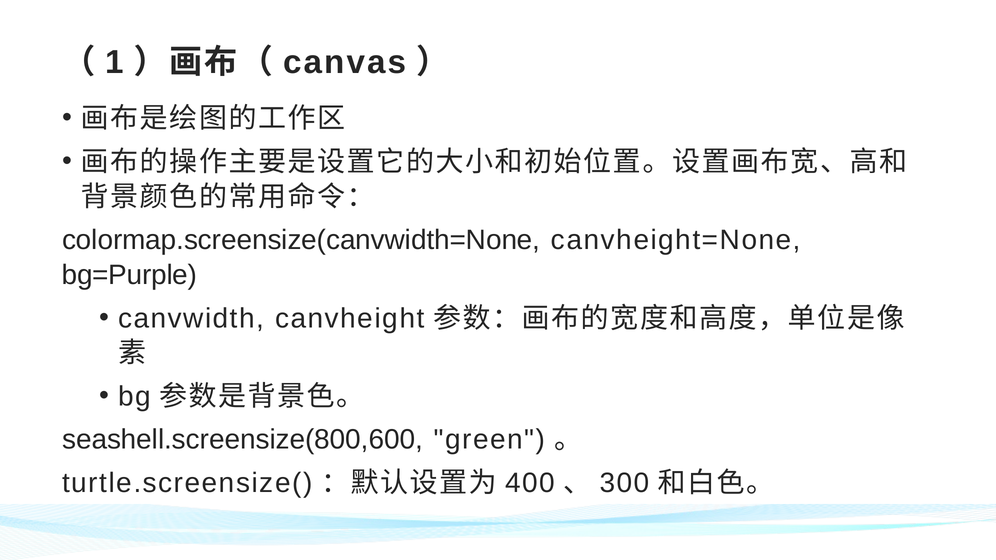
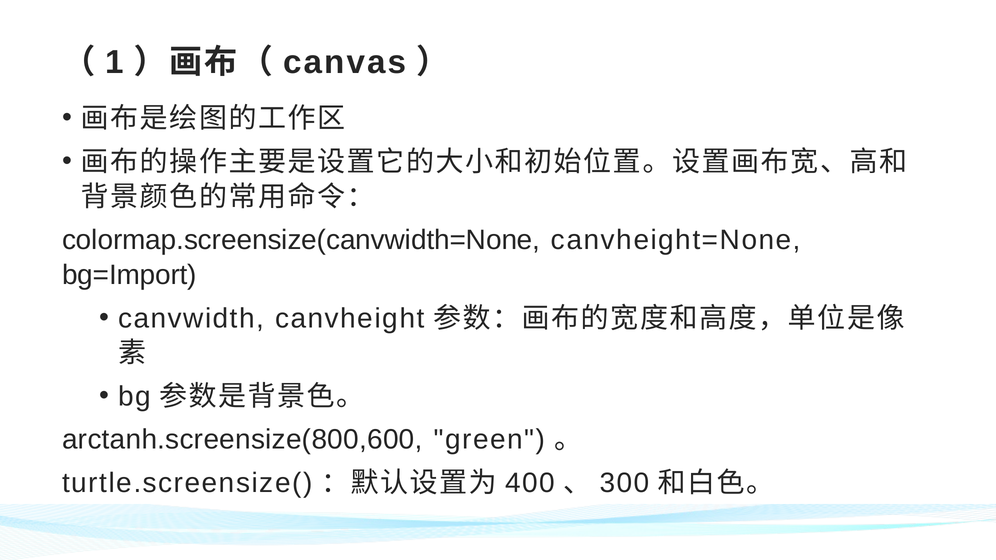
bg=Purple: bg=Purple -> bg=Import
seashell.screensize(800,600: seashell.screensize(800,600 -> arctanh.screensize(800,600
